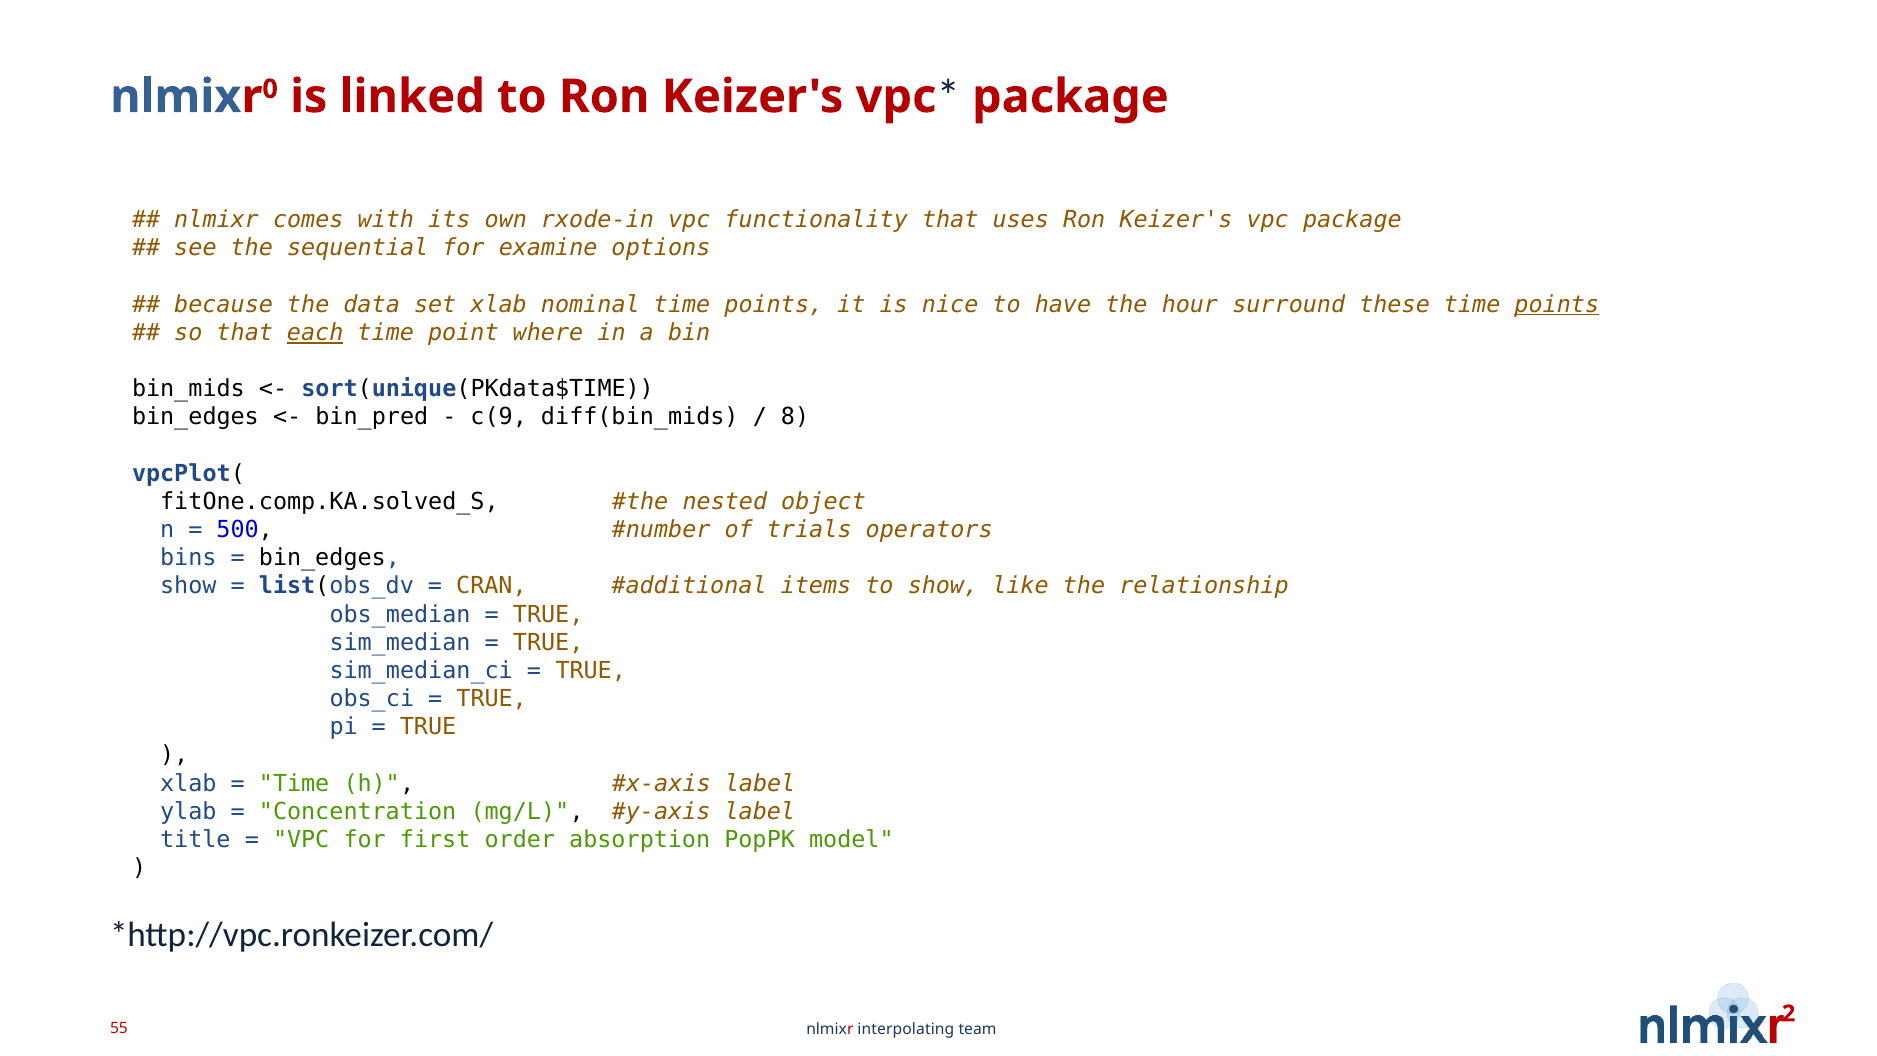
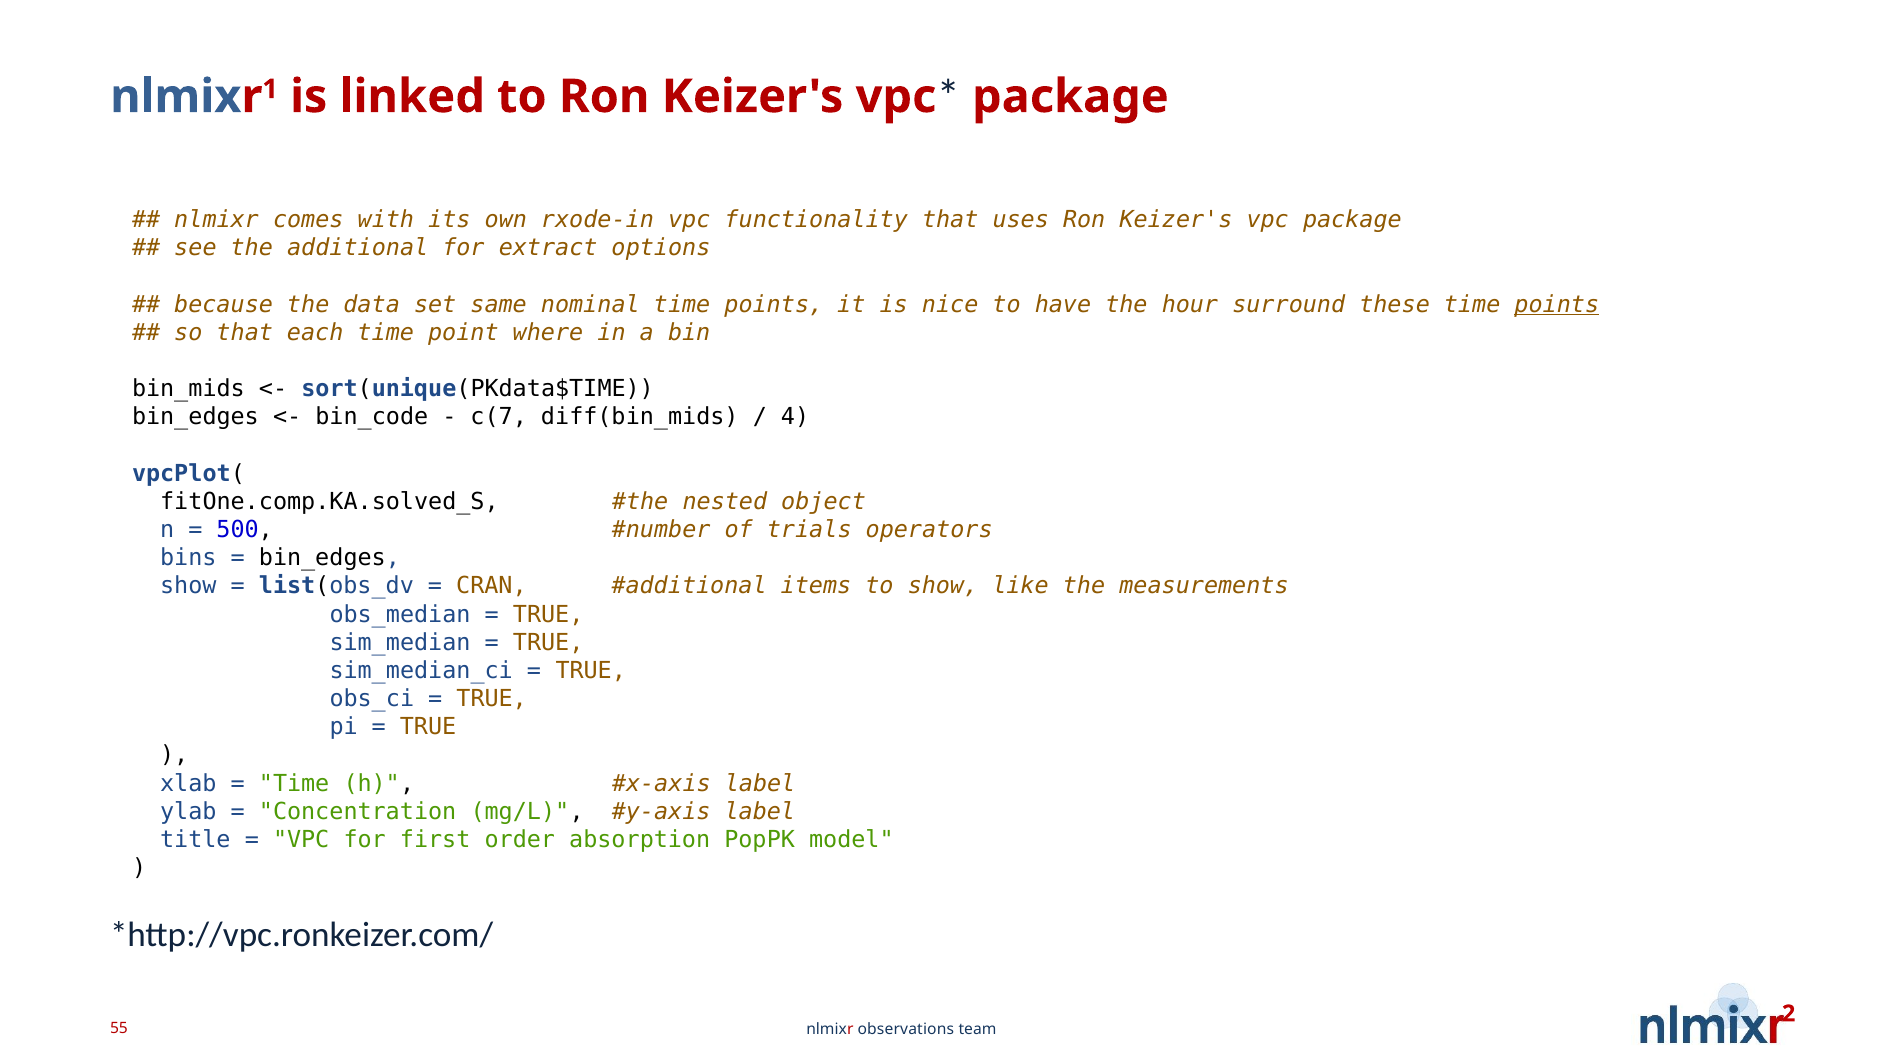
0: 0 -> 1
sequential: sequential -> additional
examine: examine -> extract
set xlab: xlab -> same
each underline: present -> none
bin_pred: bin_pred -> bin_code
c(9: c(9 -> c(7
8: 8 -> 4
relationship: relationship -> measurements
interpolating: interpolating -> observations
